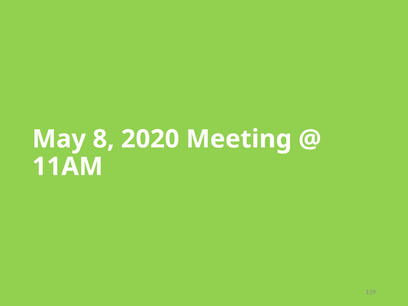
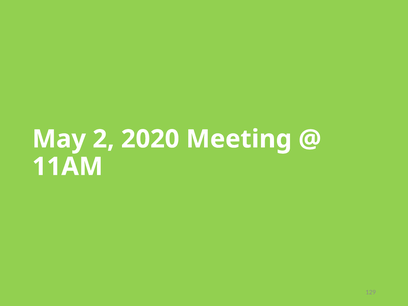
8: 8 -> 2
